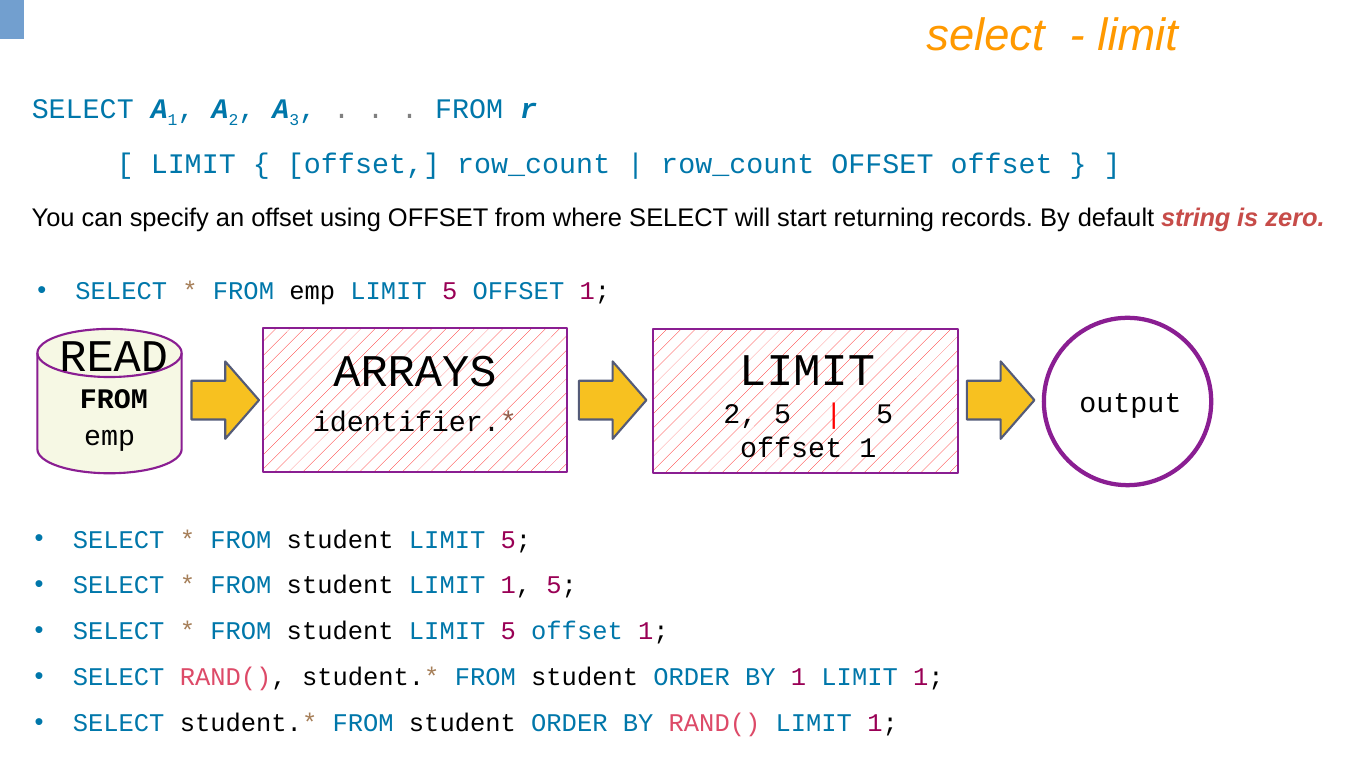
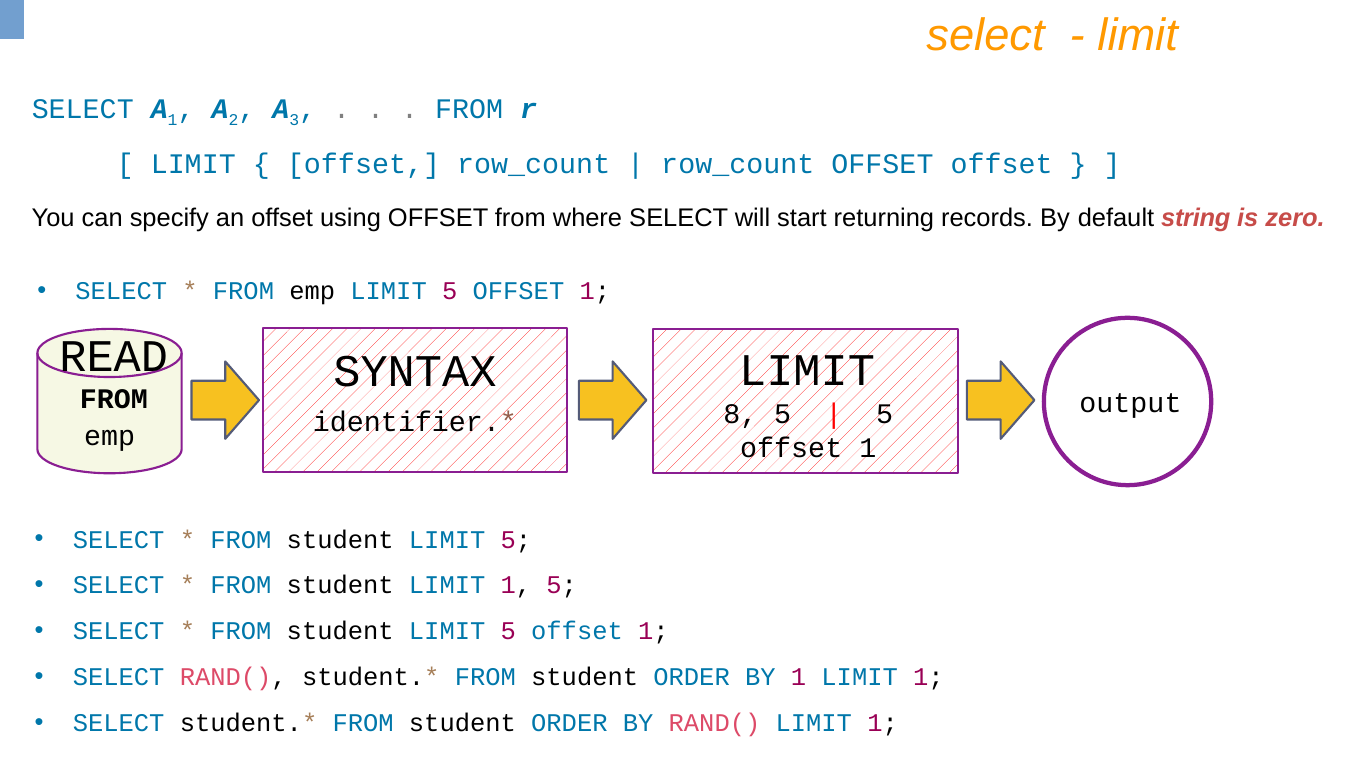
ARRAYS: ARRAYS -> SYNTAX
2 at (740, 414): 2 -> 8
